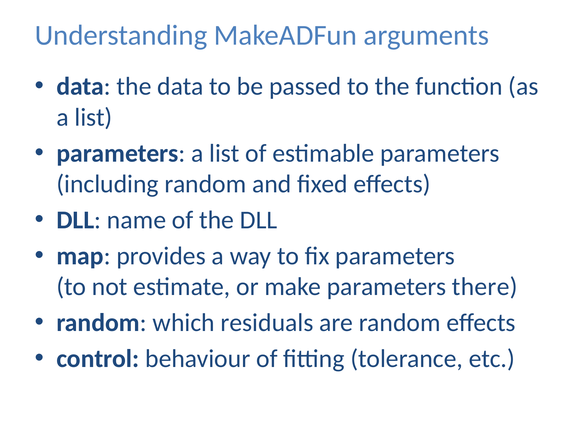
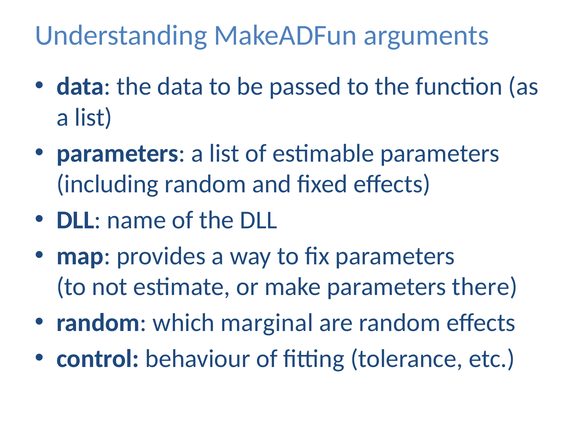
residuals: residuals -> marginal
